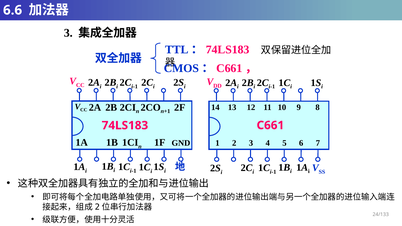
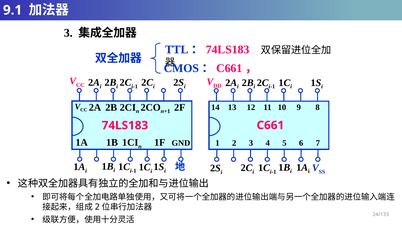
6.6: 6.6 -> 9.1
